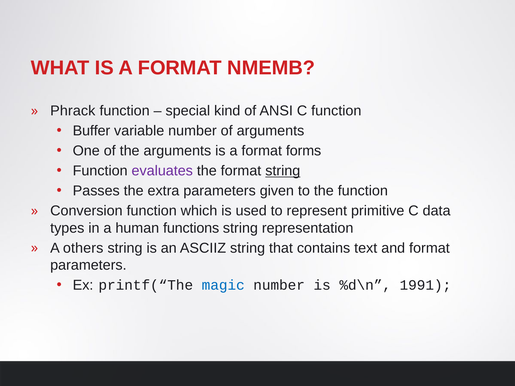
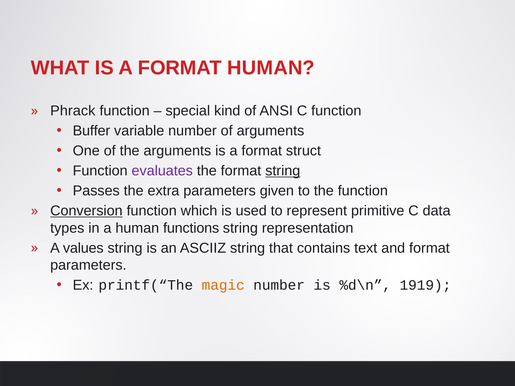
FORMAT NMEMB: NMEMB -> HUMAN
forms: forms -> struct
Conversion underline: none -> present
others: others -> values
magic colour: blue -> orange
1991: 1991 -> 1919
